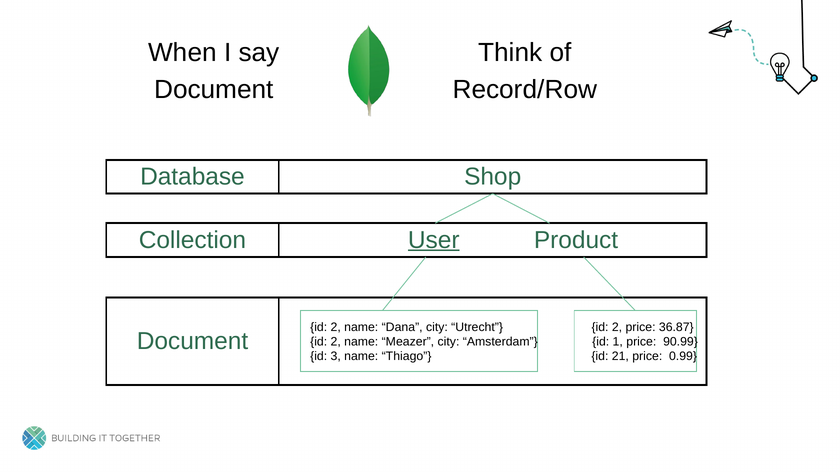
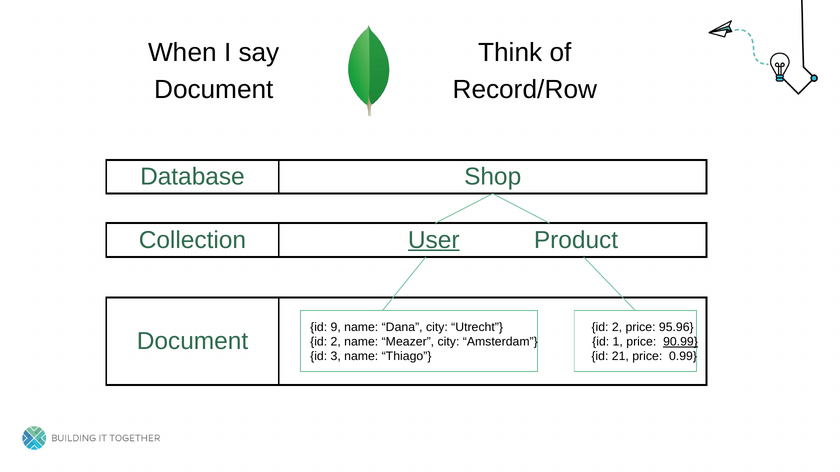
2 at (336, 327): 2 -> 9
36.87: 36.87 -> 95.96
90.99 underline: none -> present
